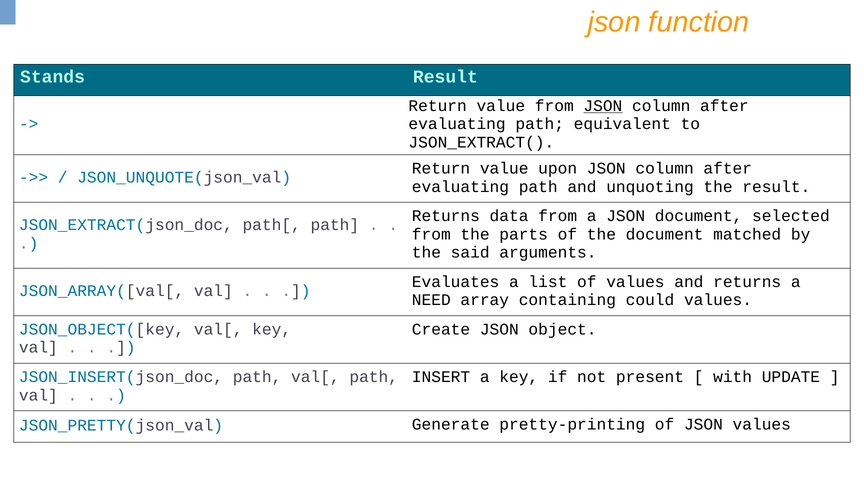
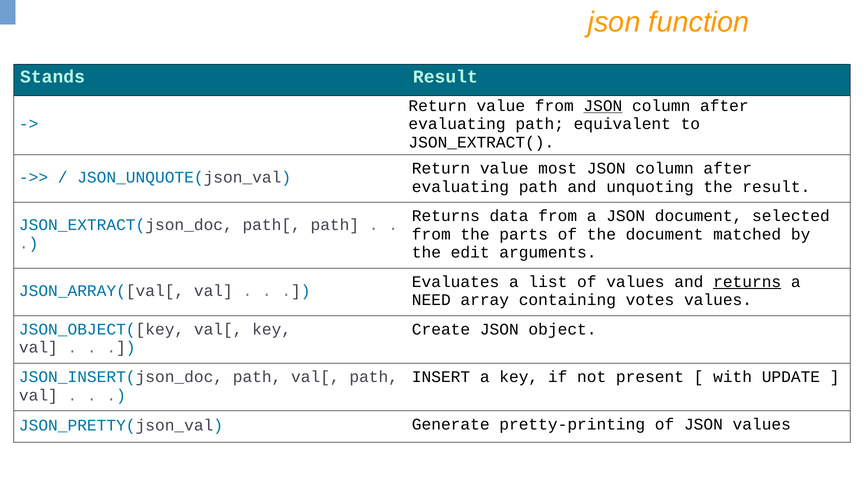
upon: upon -> most
said: said -> edit
returns at (747, 282) underline: none -> present
could: could -> votes
